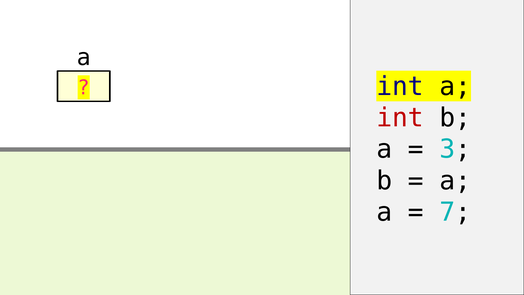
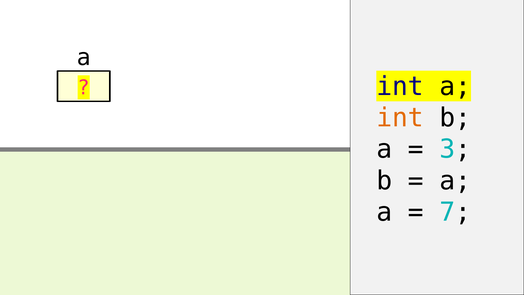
int at (400, 118) colour: red -> orange
